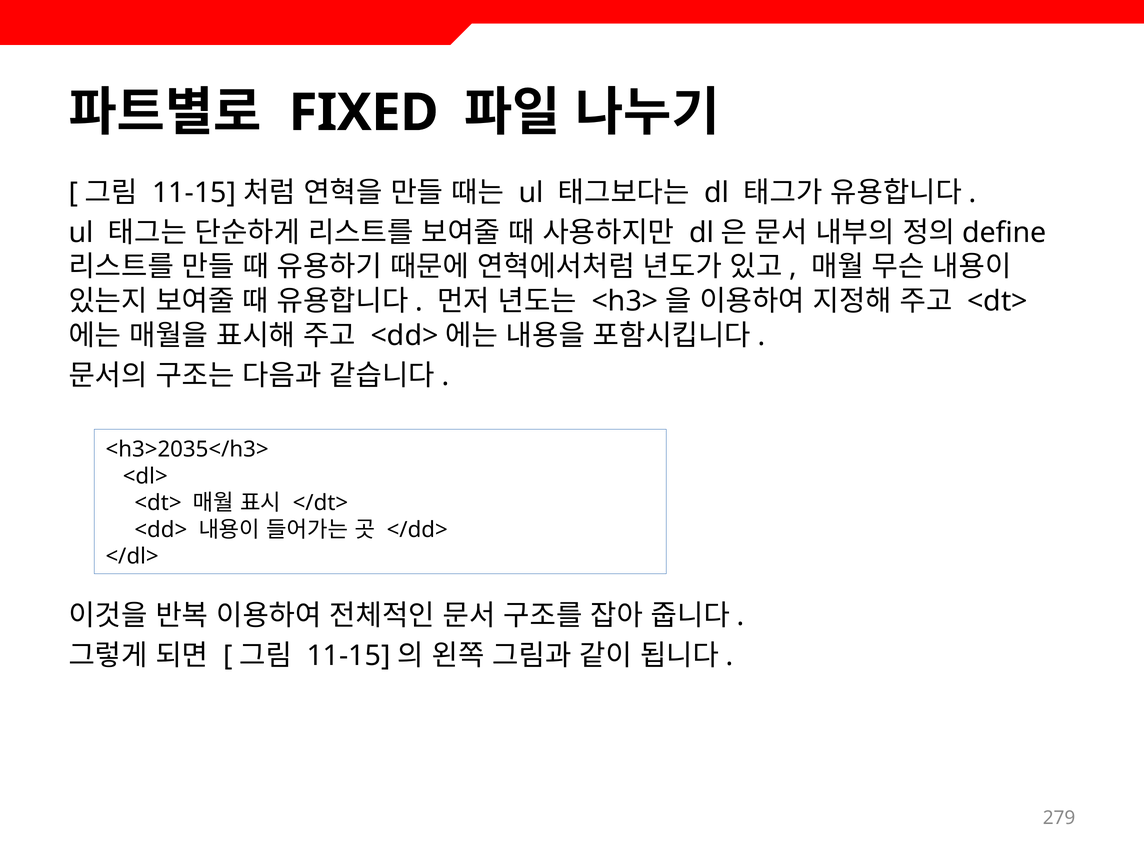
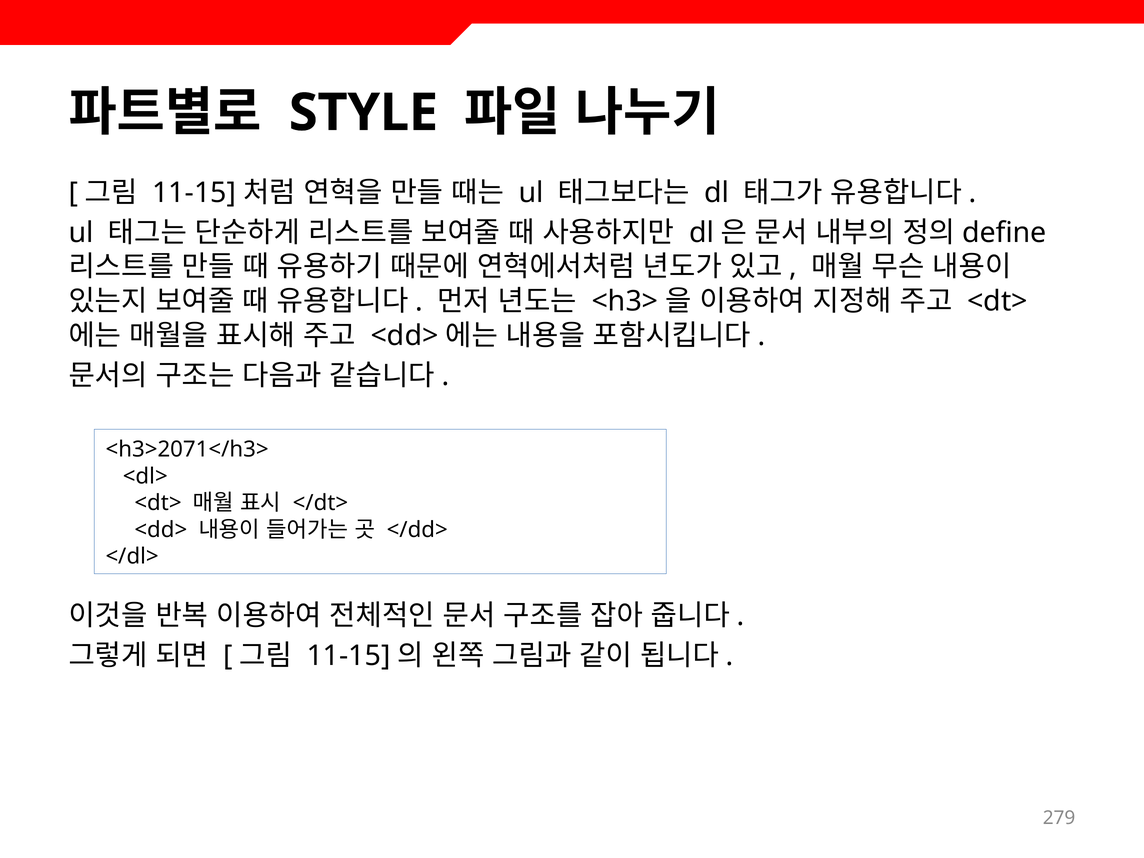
FIXED: FIXED -> STYLE
<h3>2035</h3>: <h3>2035</h3> -> <h3>2071</h3>
